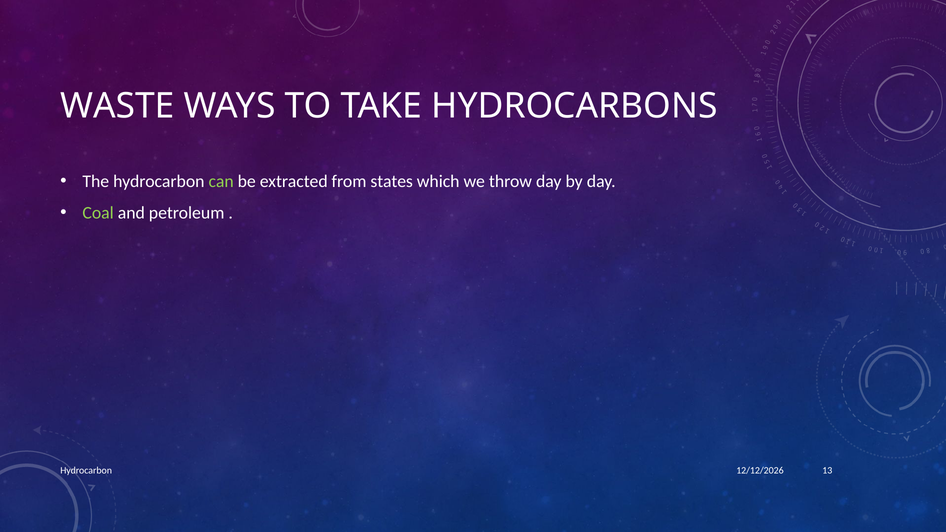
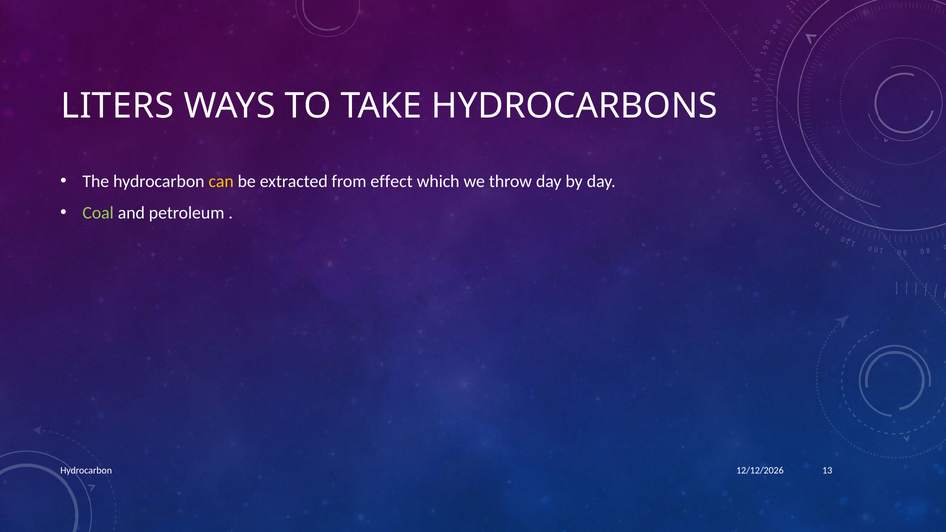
WASTE: WASTE -> LITERS
can colour: light green -> yellow
states: states -> effect
